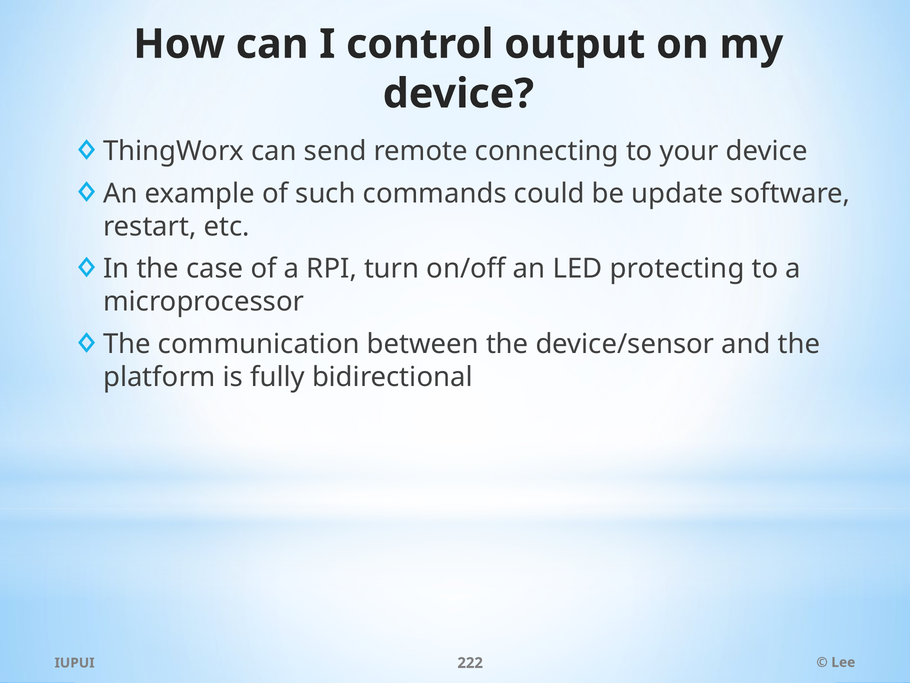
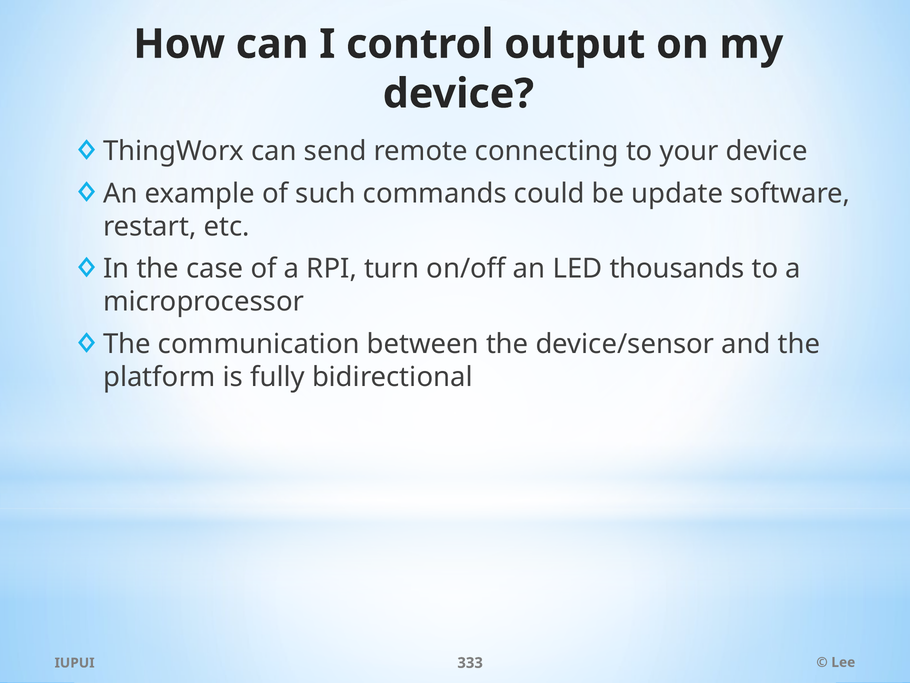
protecting: protecting -> thousands
222: 222 -> 333
